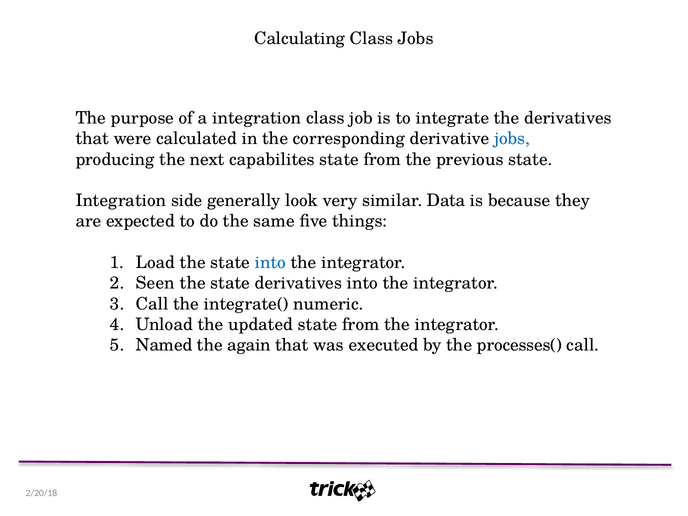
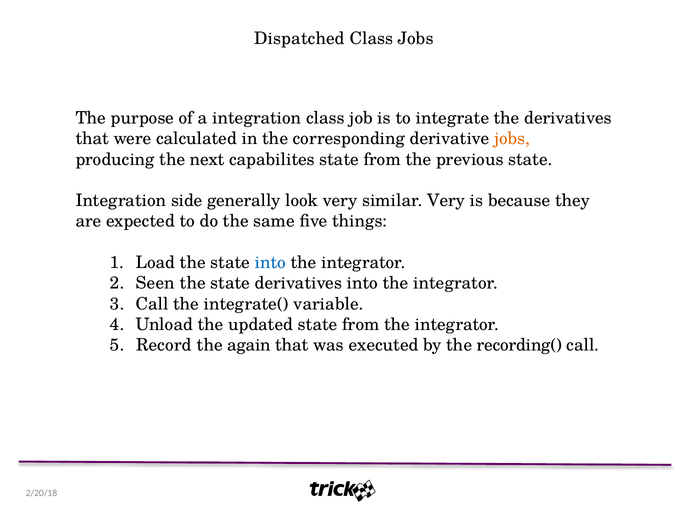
Calculating: Calculating -> Dispatched
jobs at (512, 139) colour: blue -> orange
similar Data: Data -> Very
numeric: numeric -> variable
Named: Named -> Record
processes(: processes( -> recording(
